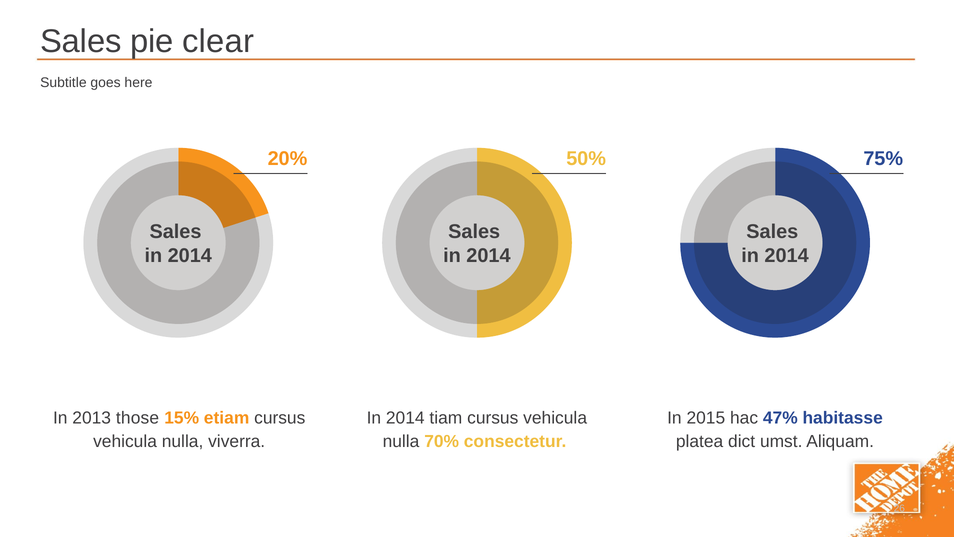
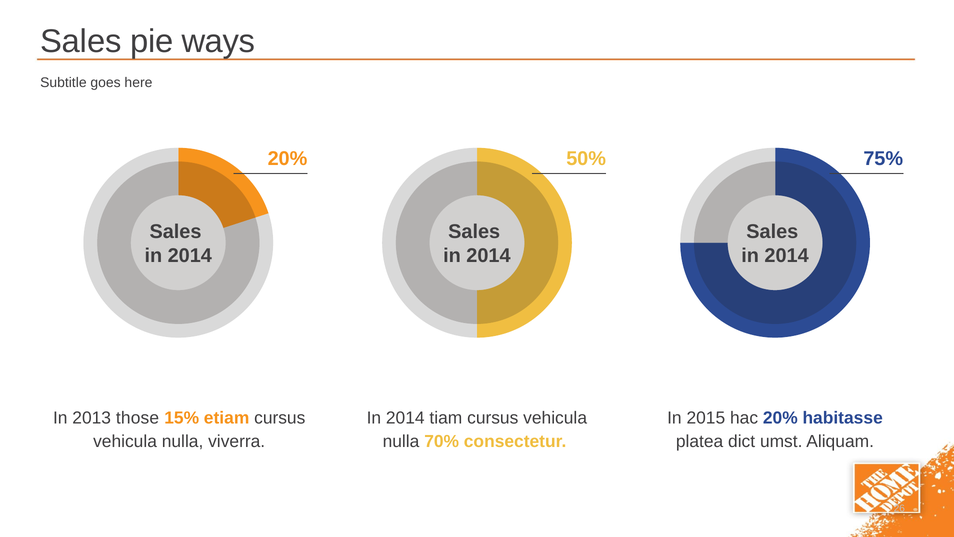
clear: clear -> ways
hac 47%: 47% -> 20%
